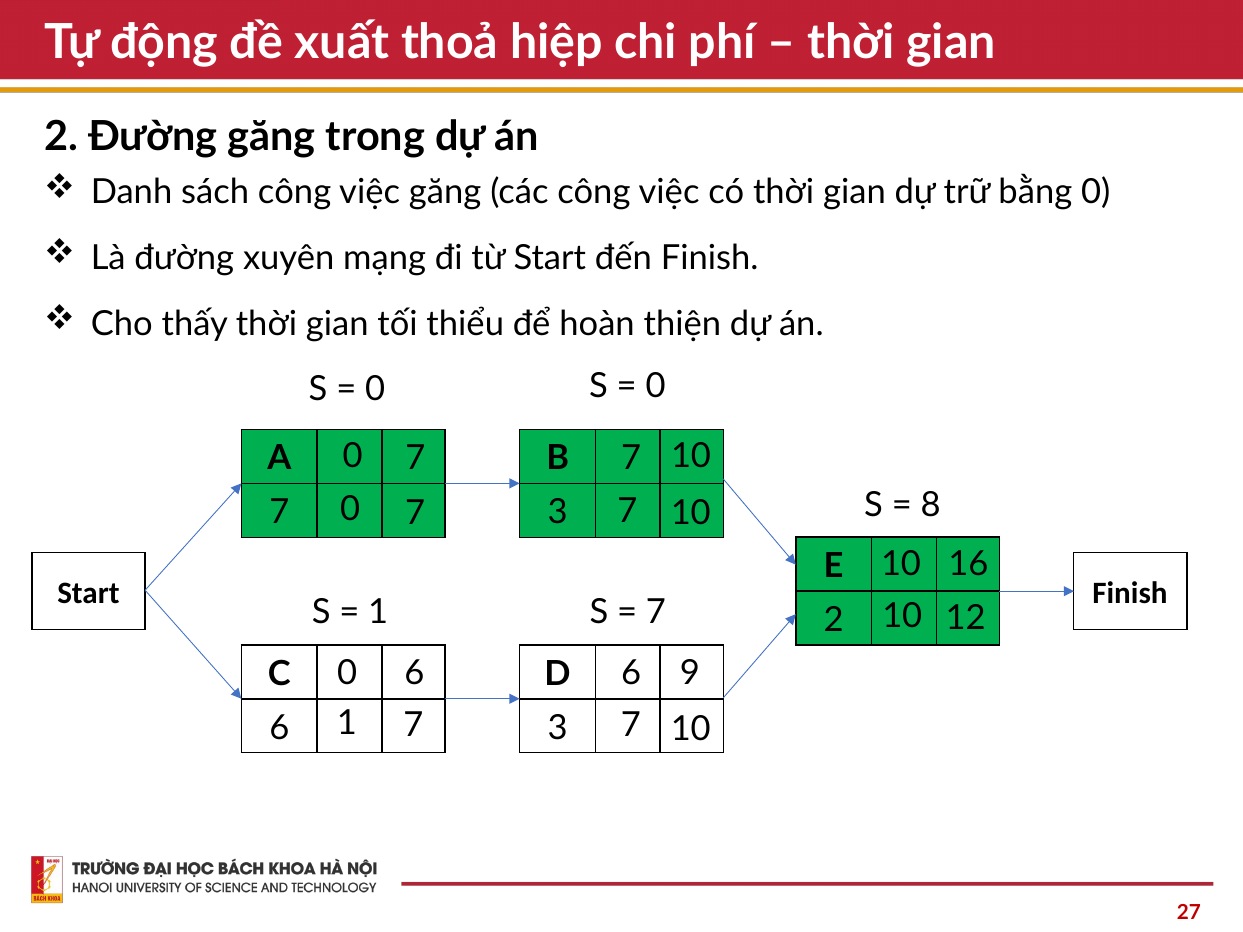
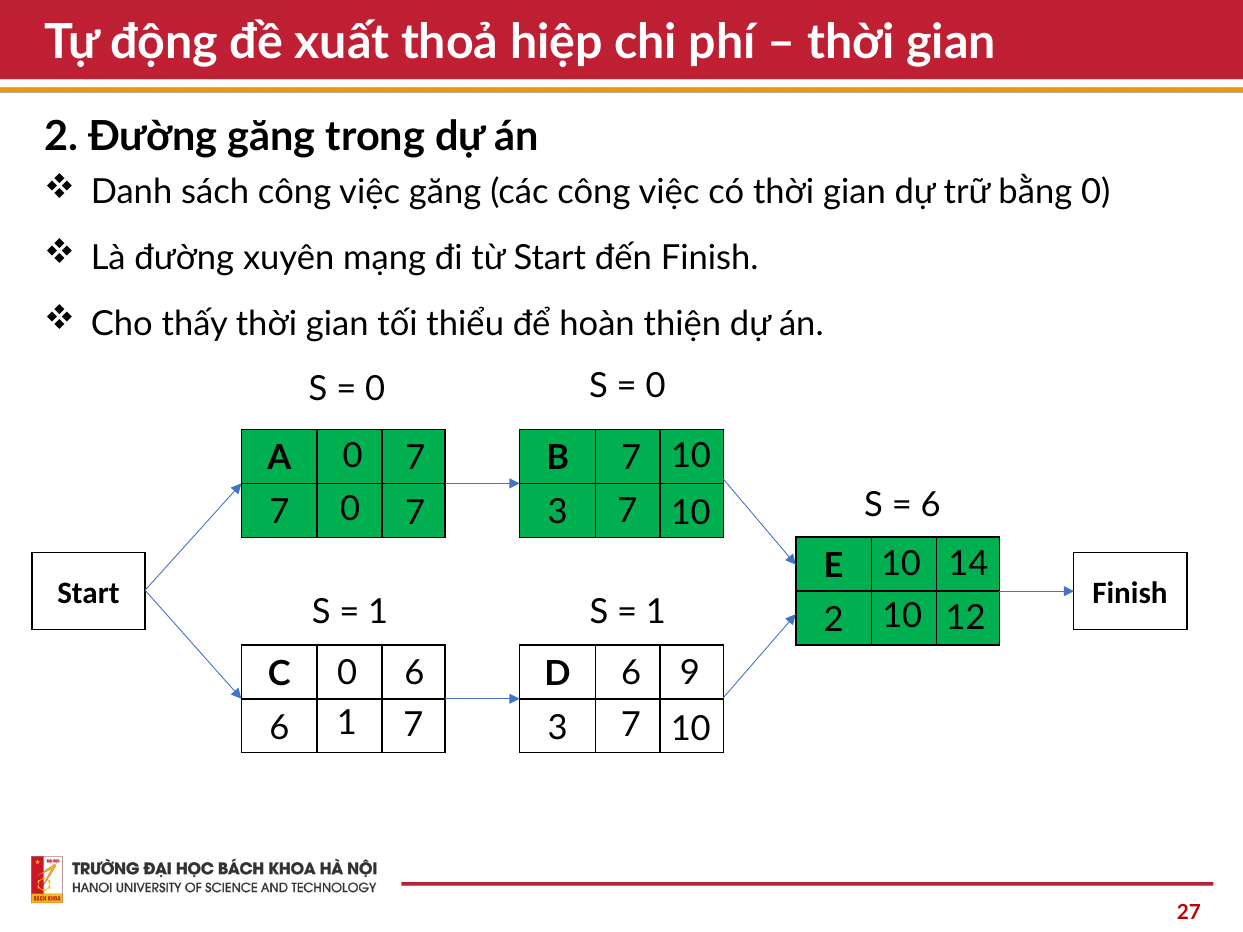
8 at (931, 506): 8 -> 6
16: 16 -> 14
7 at (656, 612): 7 -> 1
